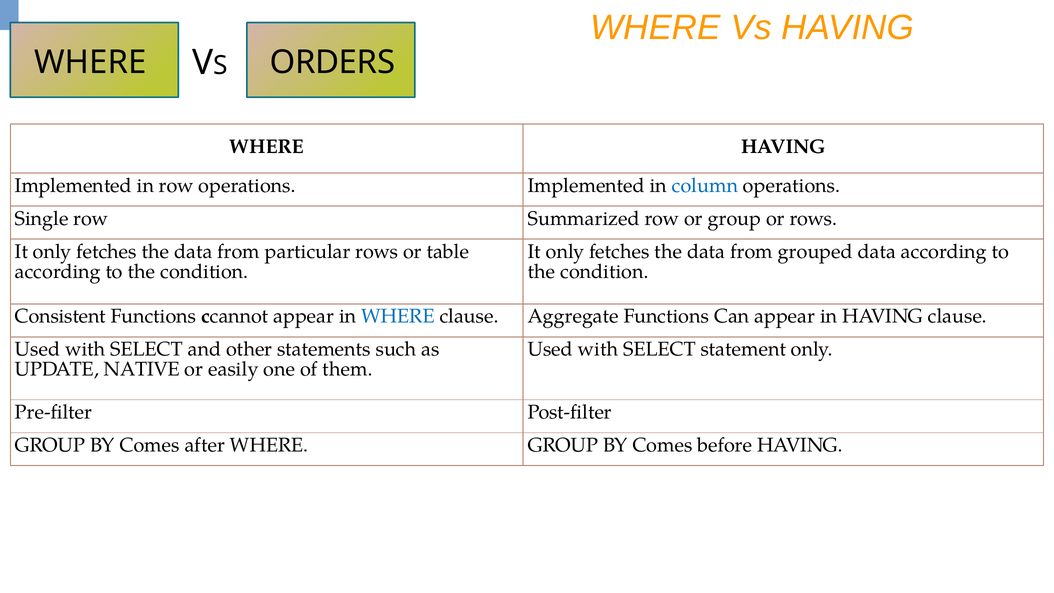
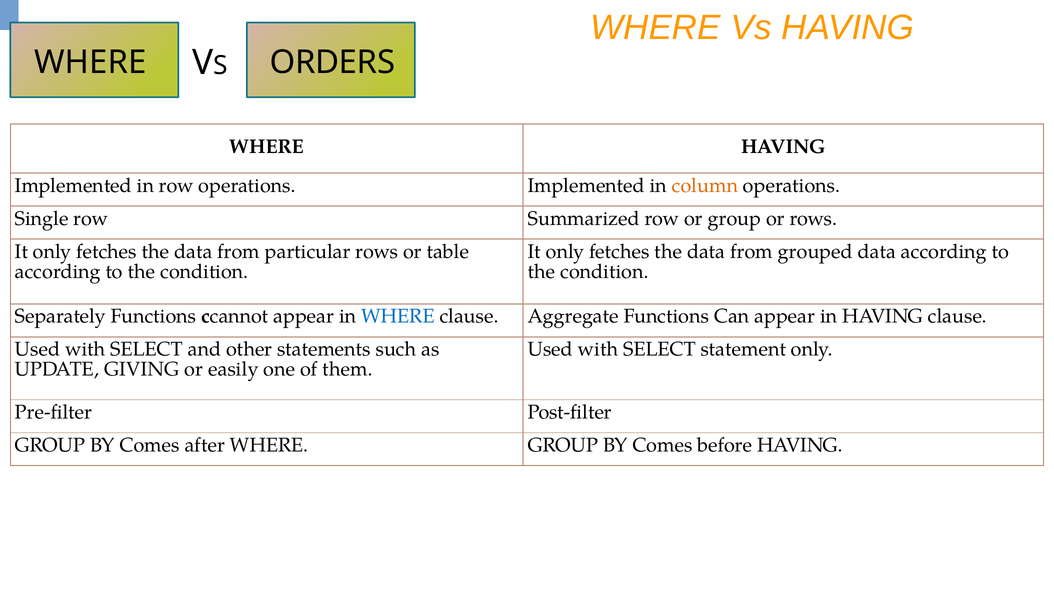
column colour: blue -> orange
Consistent: Consistent -> Separately
NATIVE: NATIVE -> GIVING
